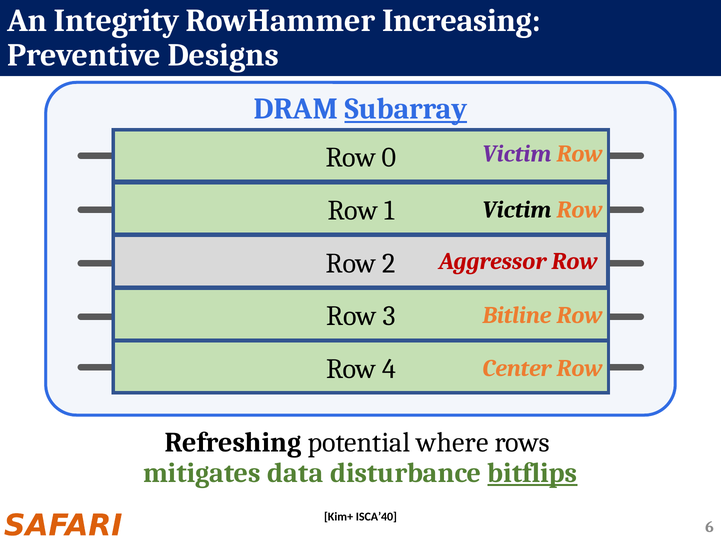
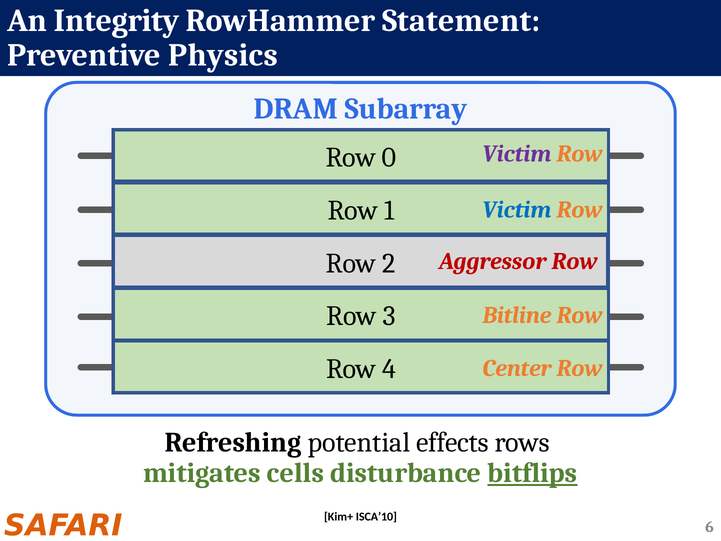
Increasing: Increasing -> Statement
Designs: Designs -> Physics
Subarray underline: present -> none
Victim at (517, 210) colour: black -> blue
where: where -> effects
data: data -> cells
ISCA’40: ISCA’40 -> ISCA’10
